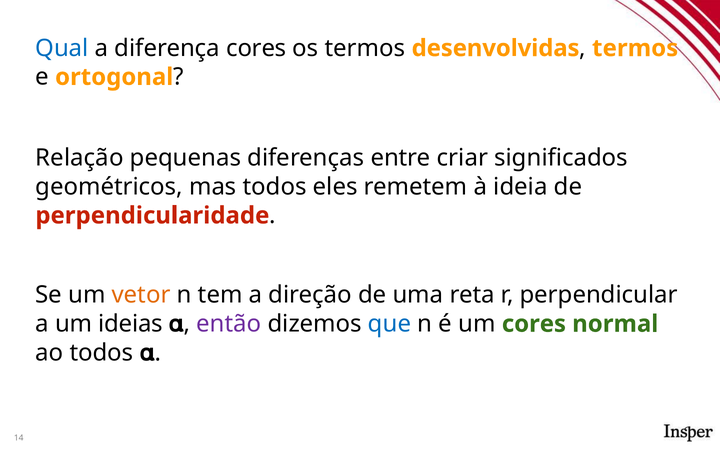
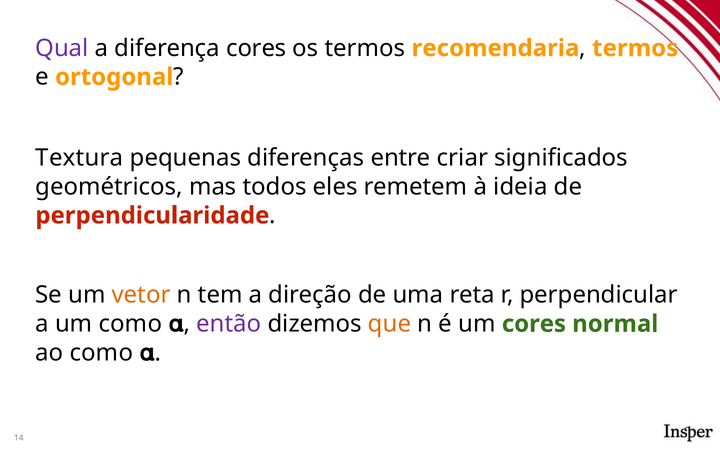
Qual colour: blue -> purple
desenvolvidas: desenvolvidas -> recomendaria
Relação: Relação -> Textura
um ideias: ideias -> como
que colour: blue -> orange
ao todos: todos -> como
